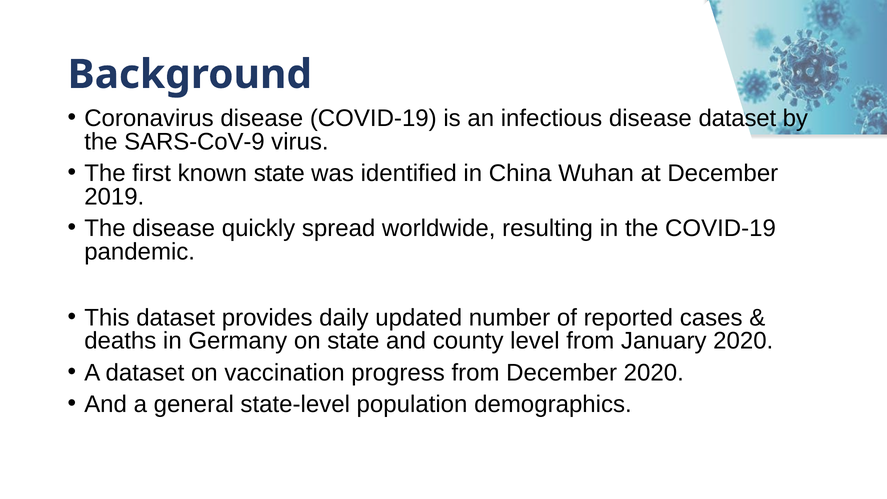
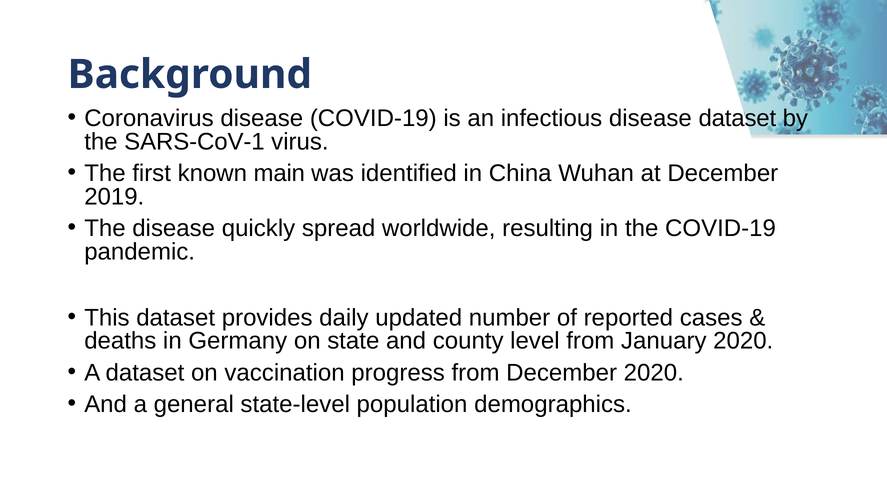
SARS-CoV-9: SARS-CoV-9 -> SARS-CoV-1
known state: state -> main
